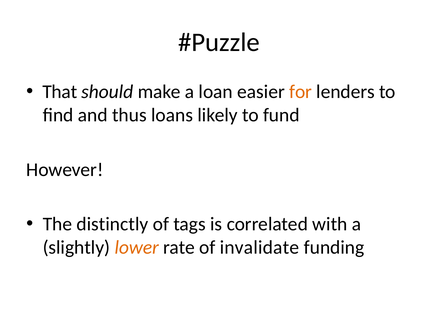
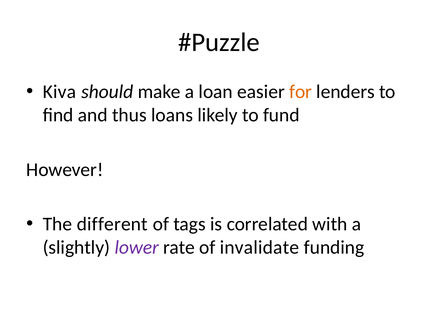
That: That -> Kiva
distinctly: distinctly -> different
lower colour: orange -> purple
